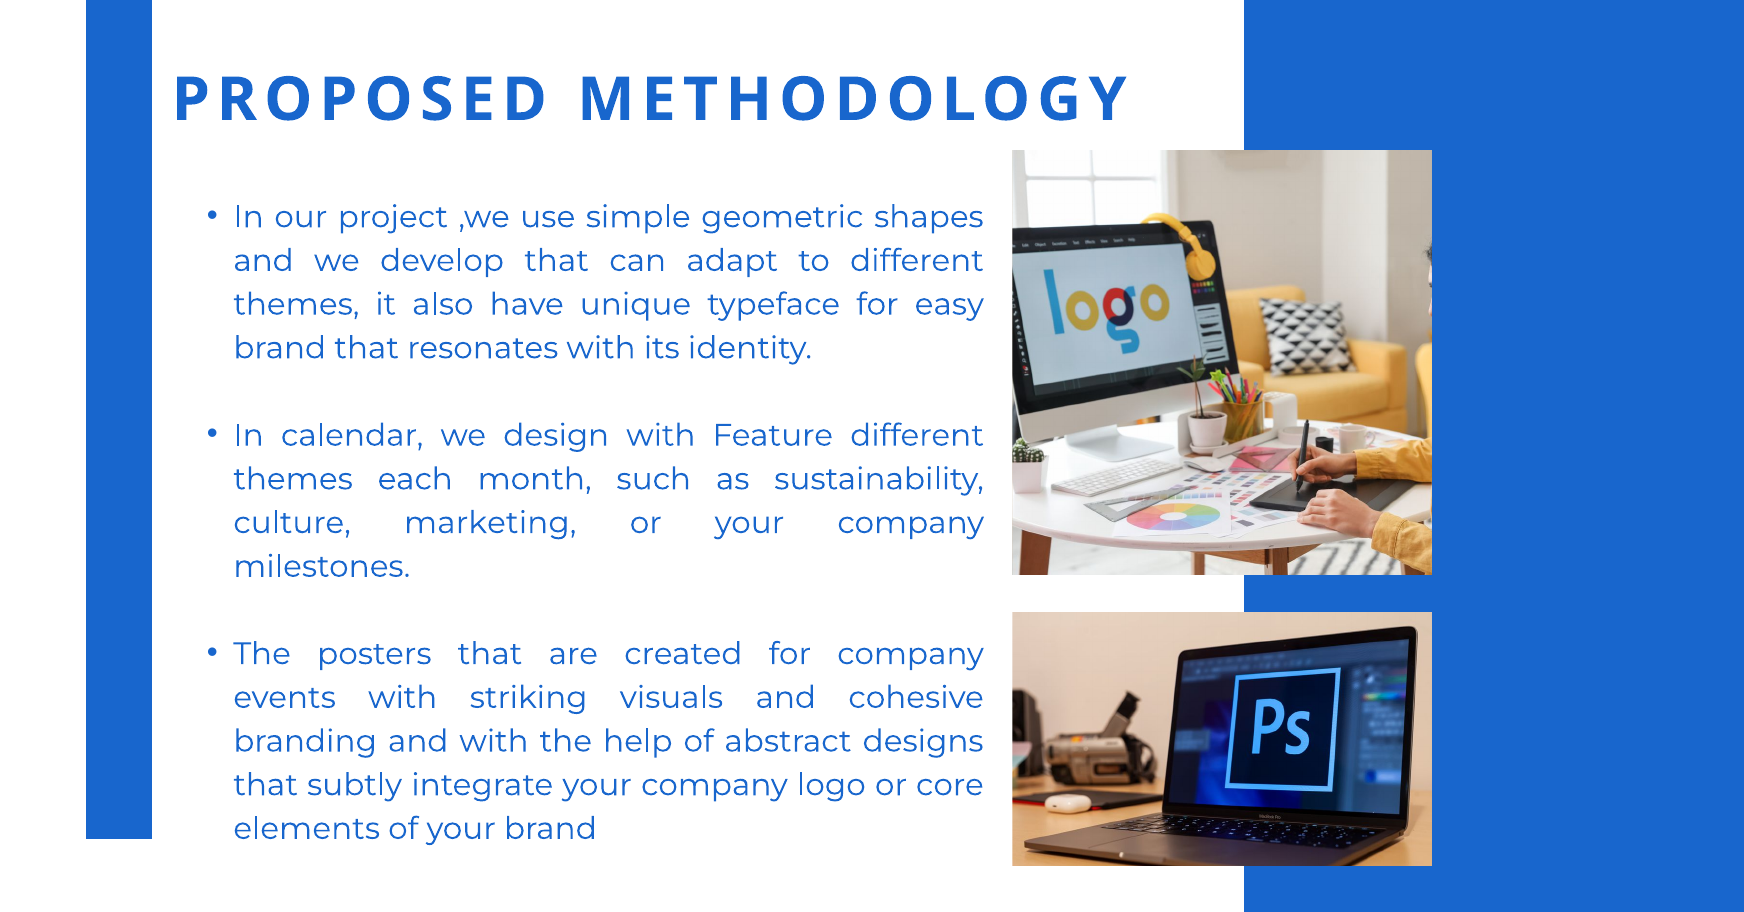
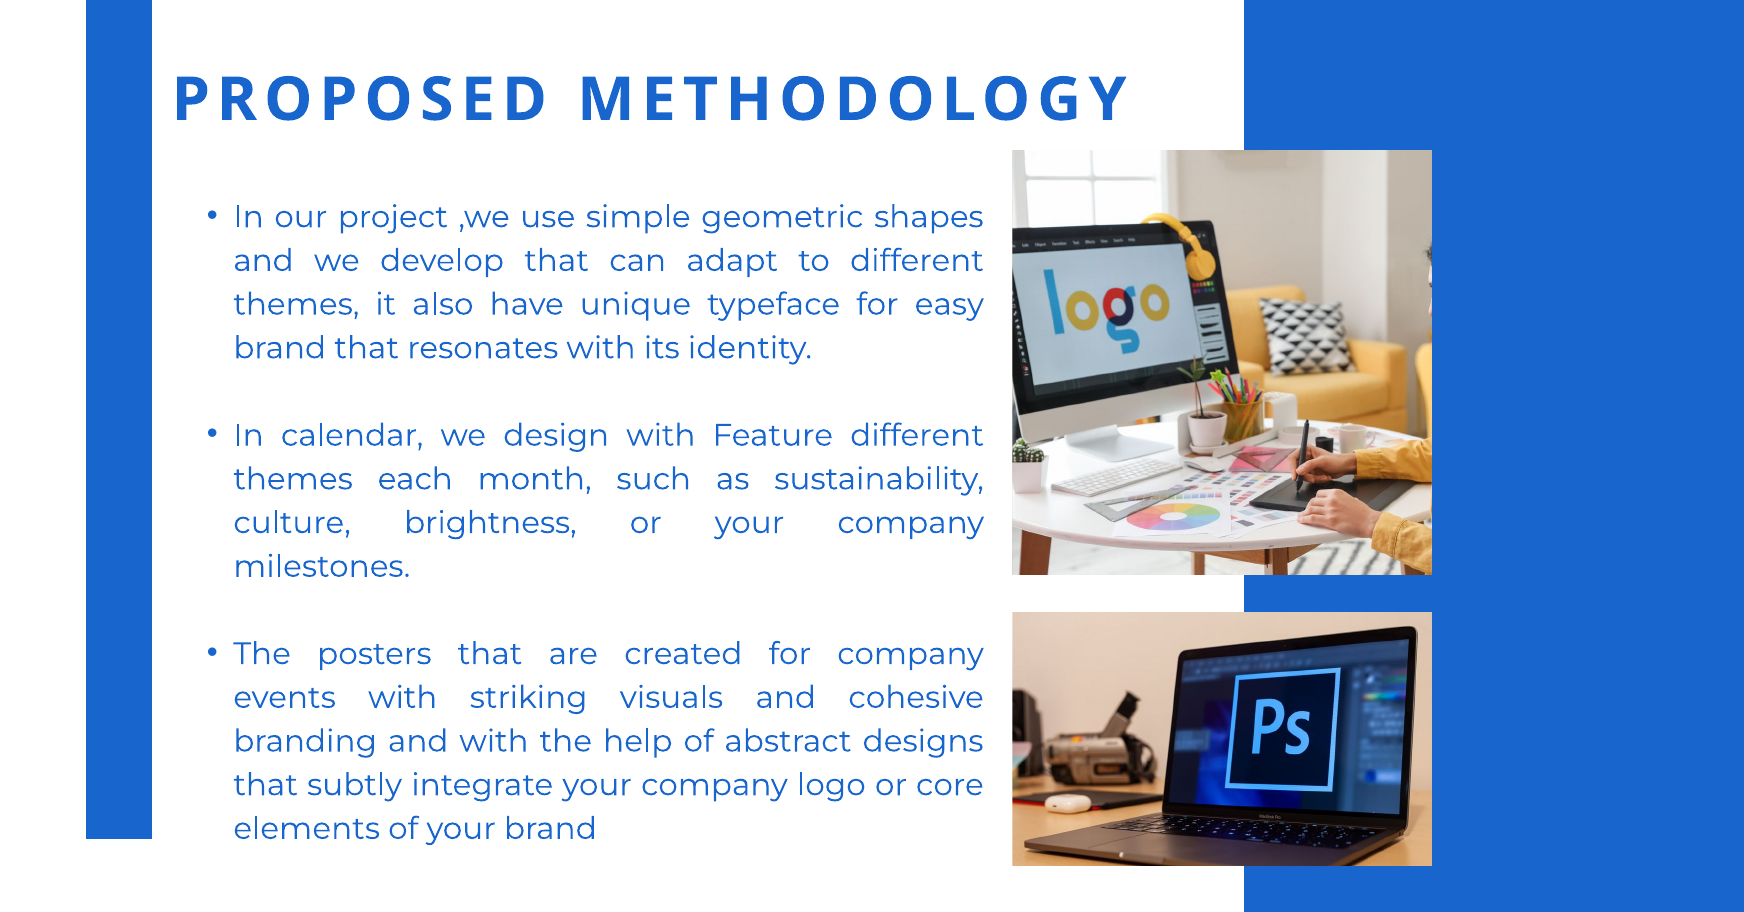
marketing: marketing -> brightness
